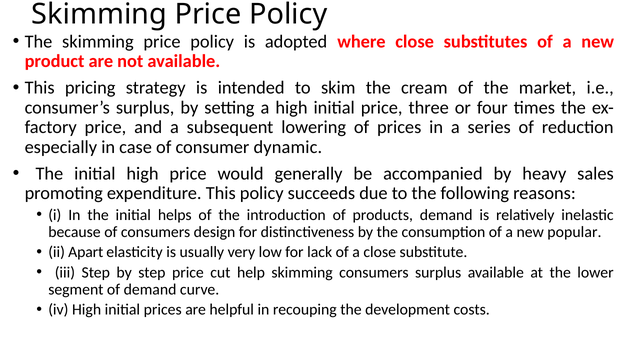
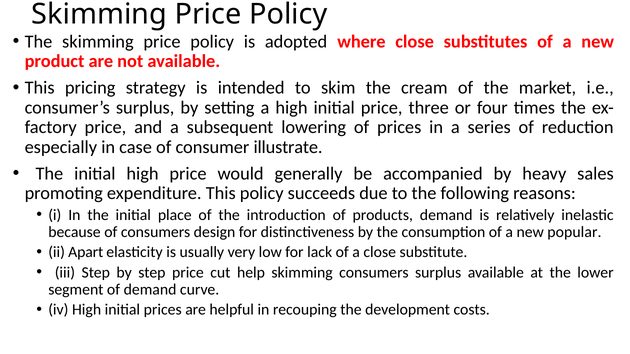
dynamic: dynamic -> illustrate
helps: helps -> place
